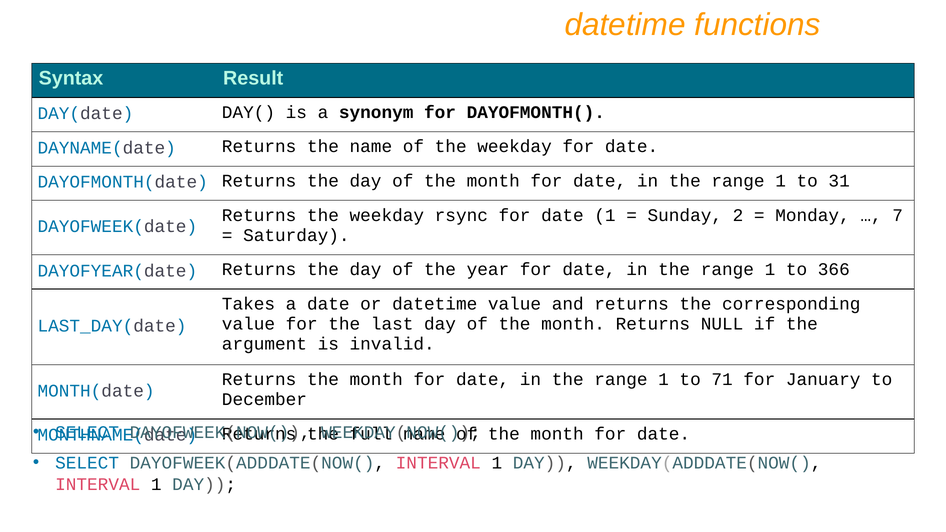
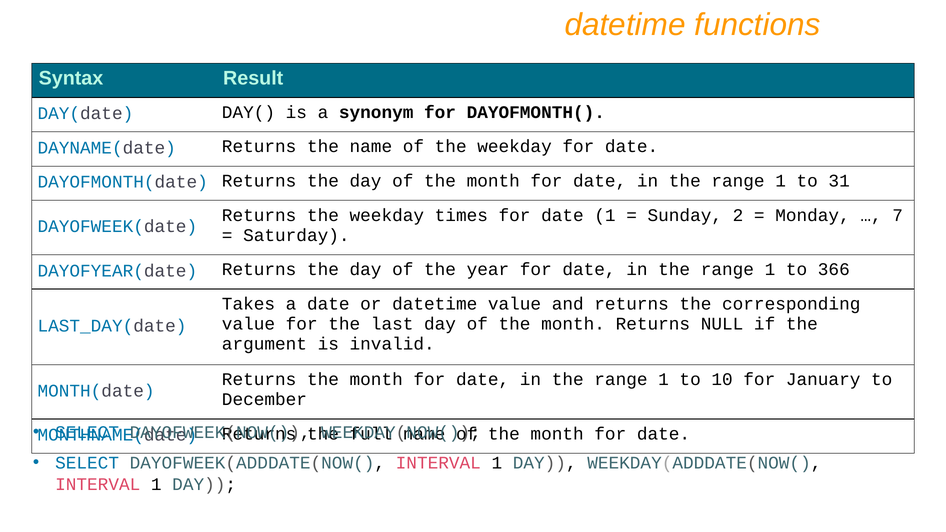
rsync: rsync -> times
71: 71 -> 10
